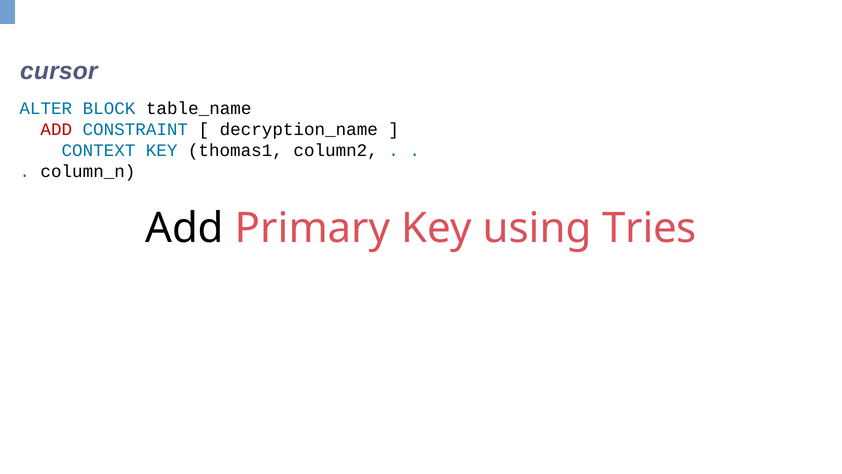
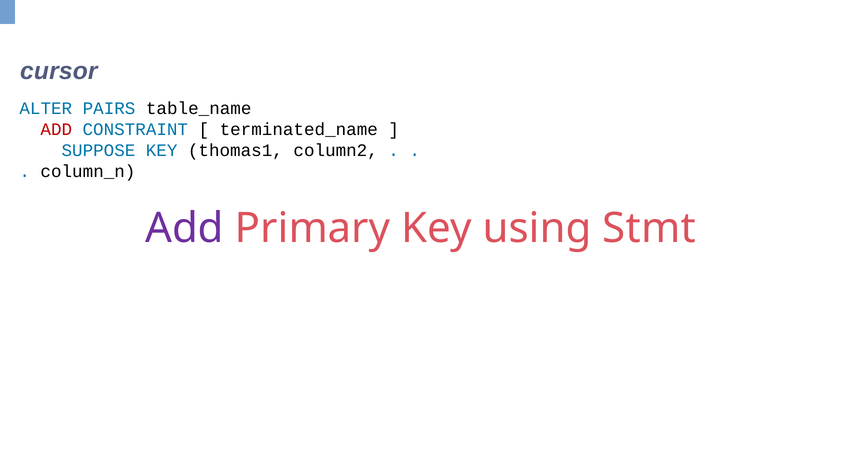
BLOCK: BLOCK -> PAIRS
decryption_name: decryption_name -> terminated_name
CONTEXT: CONTEXT -> SUPPOSE
Add at (185, 228) colour: black -> purple
Tries: Tries -> Stmt
